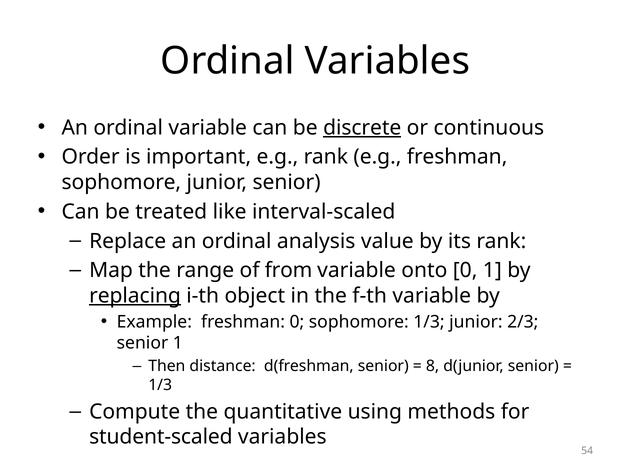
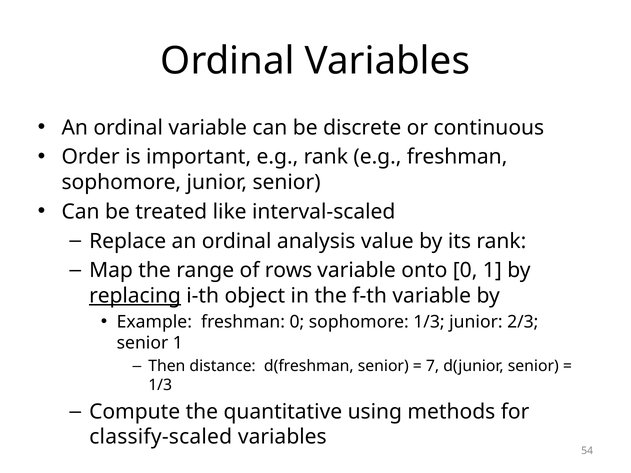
discrete underline: present -> none
from: from -> rows
8: 8 -> 7
student-scaled: student-scaled -> classify-scaled
